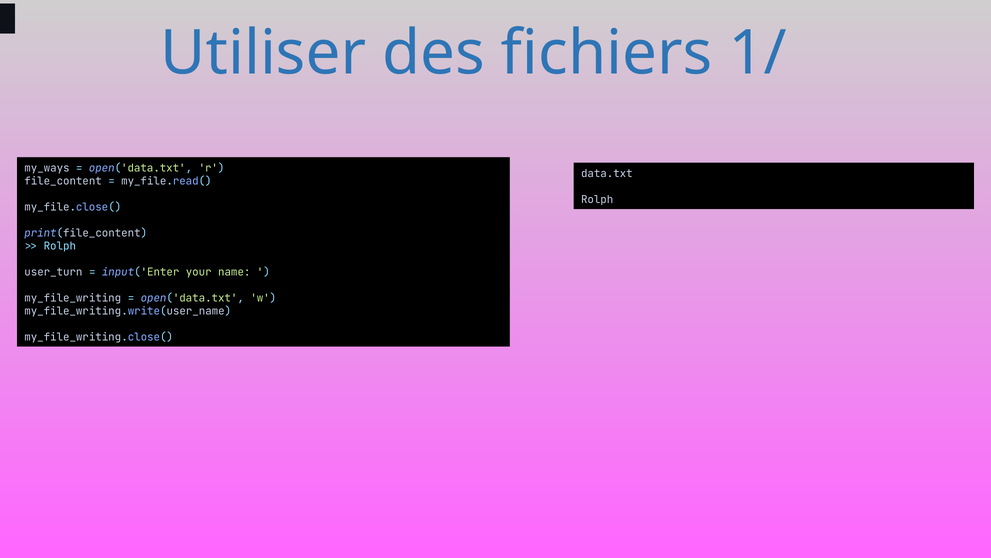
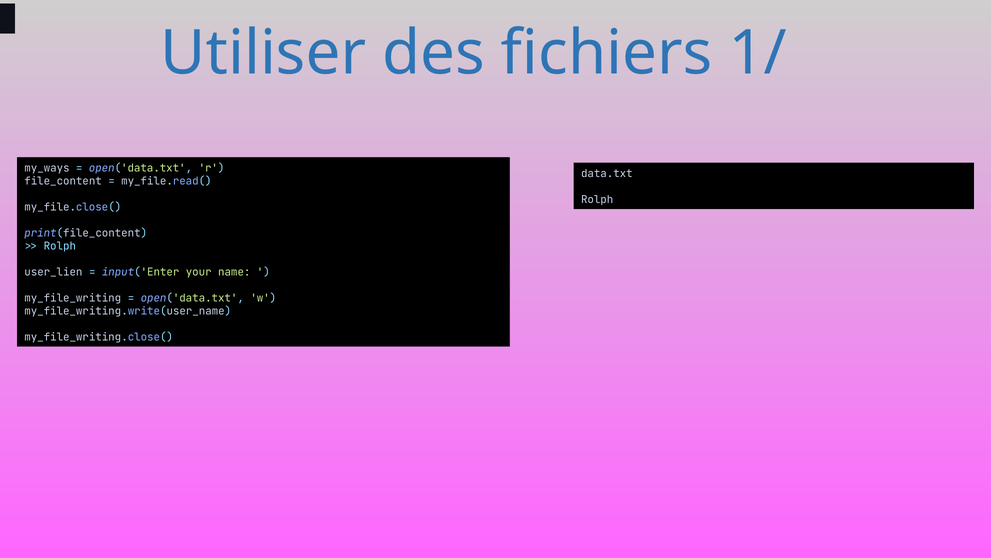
user_turn: user_turn -> user_lien
